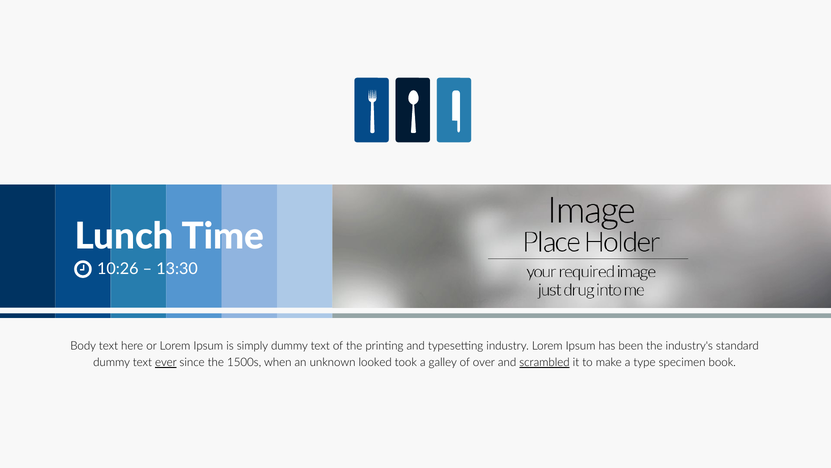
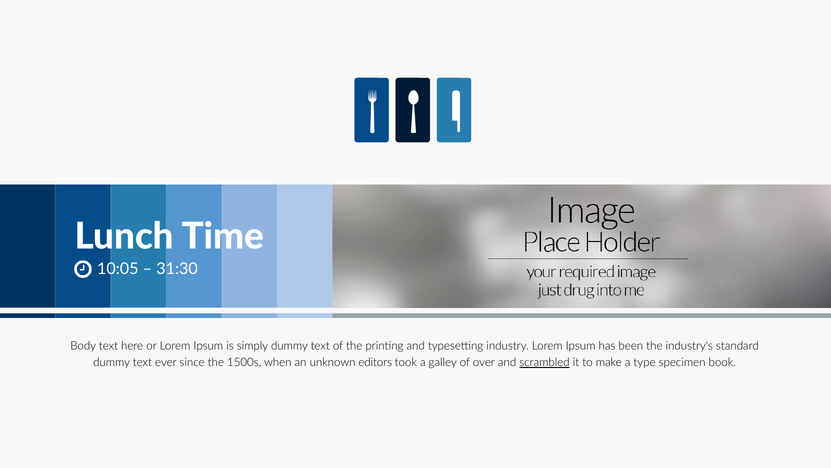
10:26: 10:26 -> 10:05
13:30: 13:30 -> 31:30
ever underline: present -> none
looked: looked -> editors
